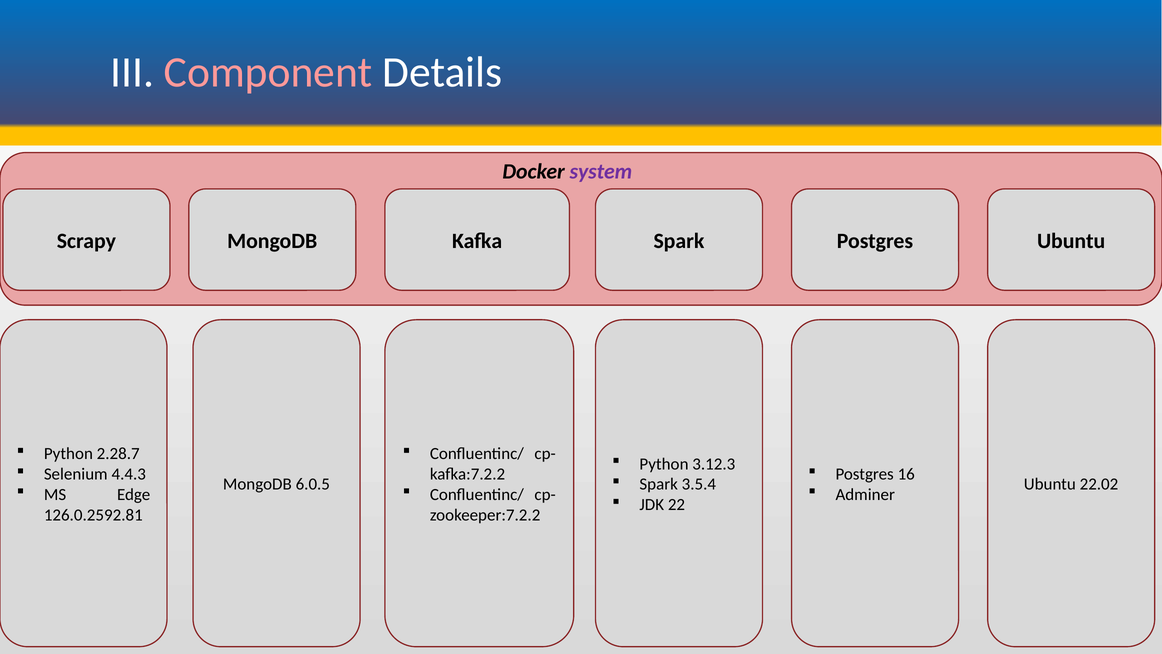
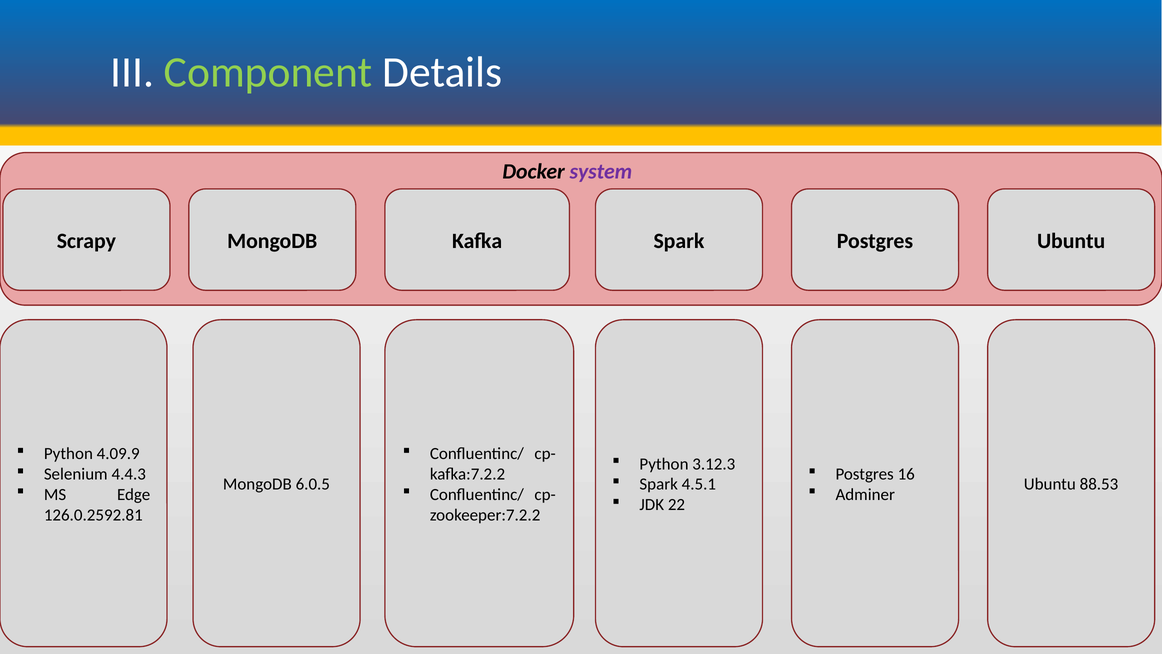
Component colour: pink -> light green
2.28.7: 2.28.7 -> 4.09.9
3.5.4: 3.5.4 -> 4.5.1
22.02: 22.02 -> 88.53
